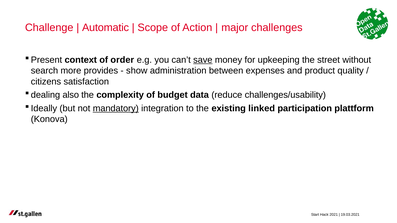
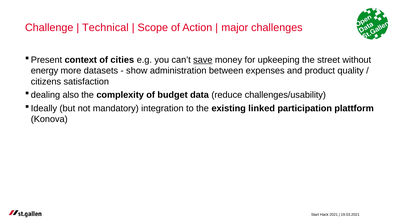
Automatic: Automatic -> Technical
order: order -> cities
search: search -> energy
provides: provides -> datasets
mandatory underline: present -> none
